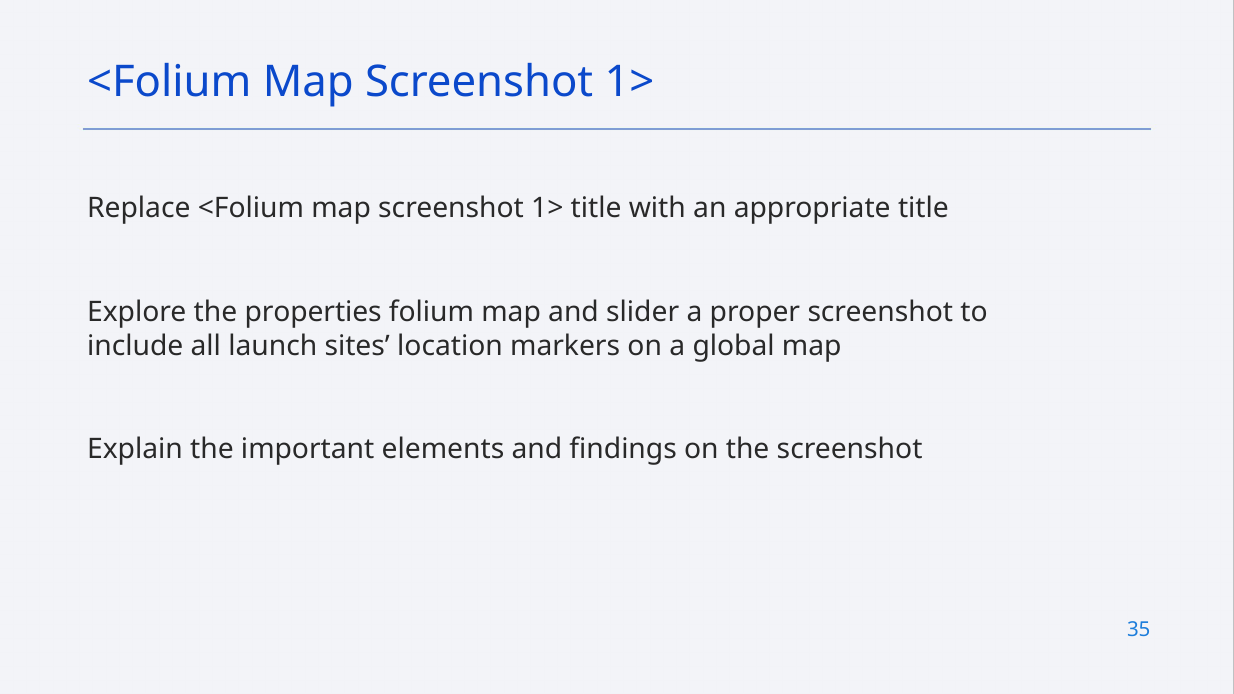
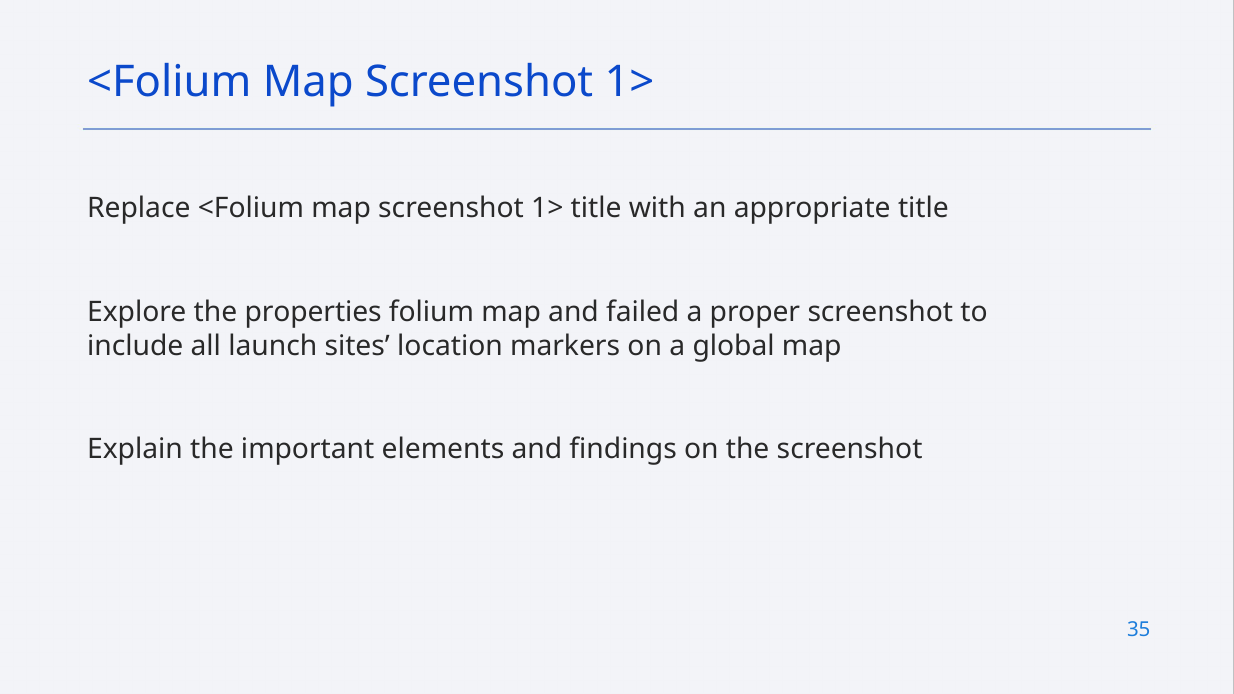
slider: slider -> failed
